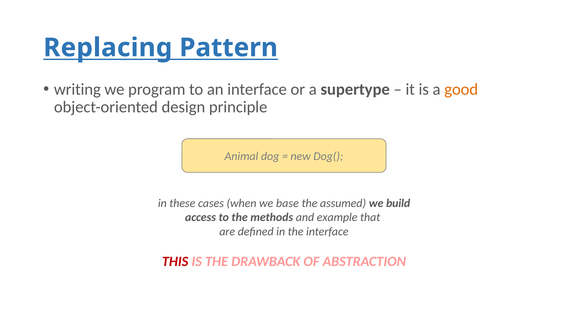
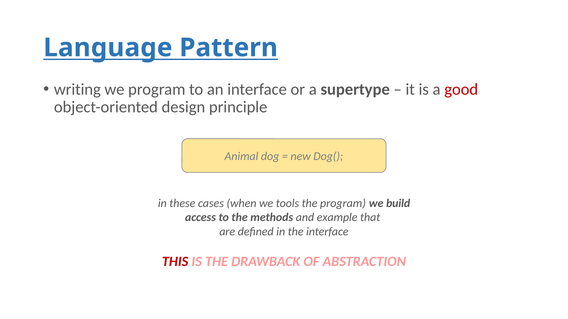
Replacing: Replacing -> Language
good colour: orange -> red
base: base -> tools
the assumed: assumed -> program
